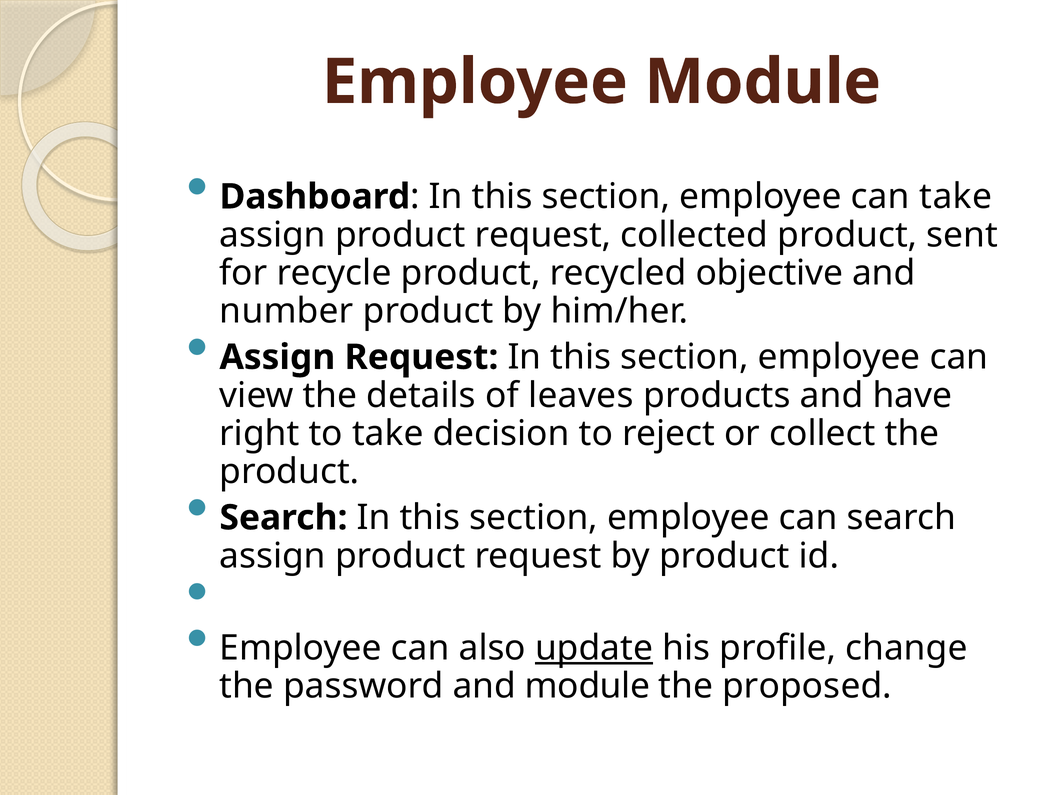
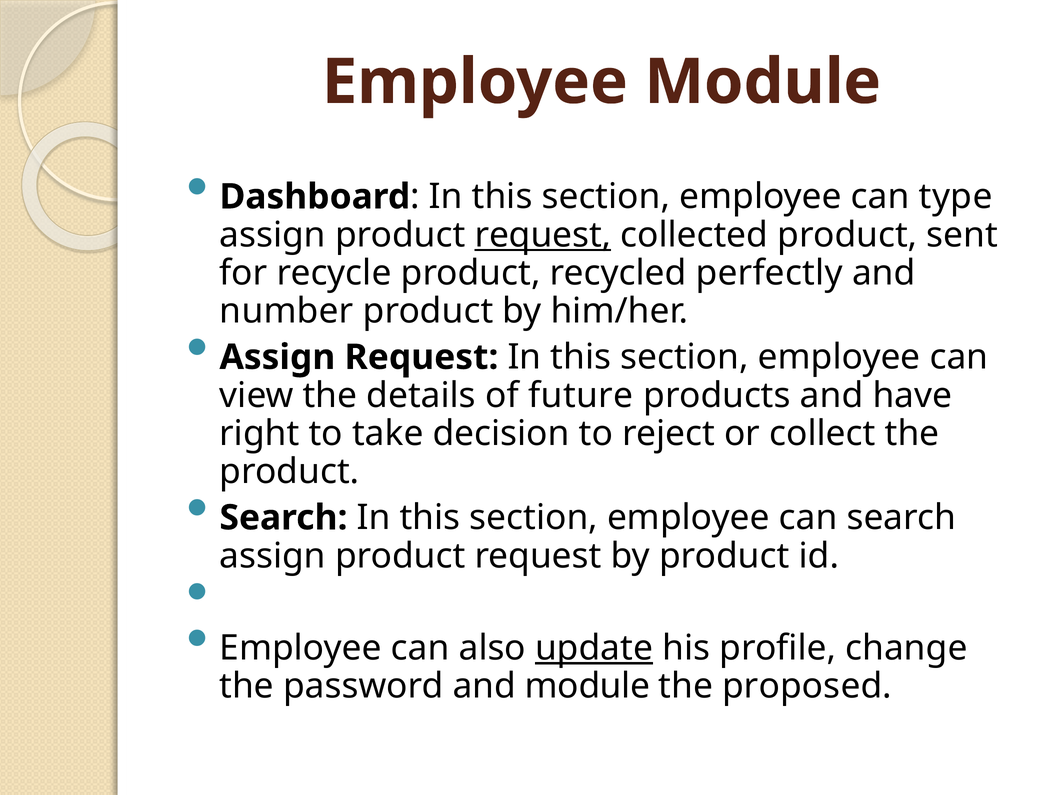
can take: take -> type
request at (543, 235) underline: none -> present
objective: objective -> perfectly
leaves: leaves -> future
